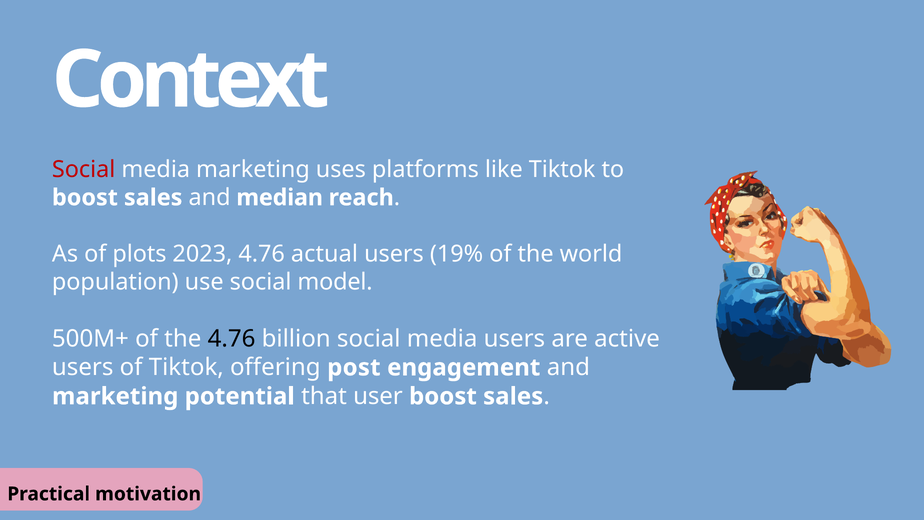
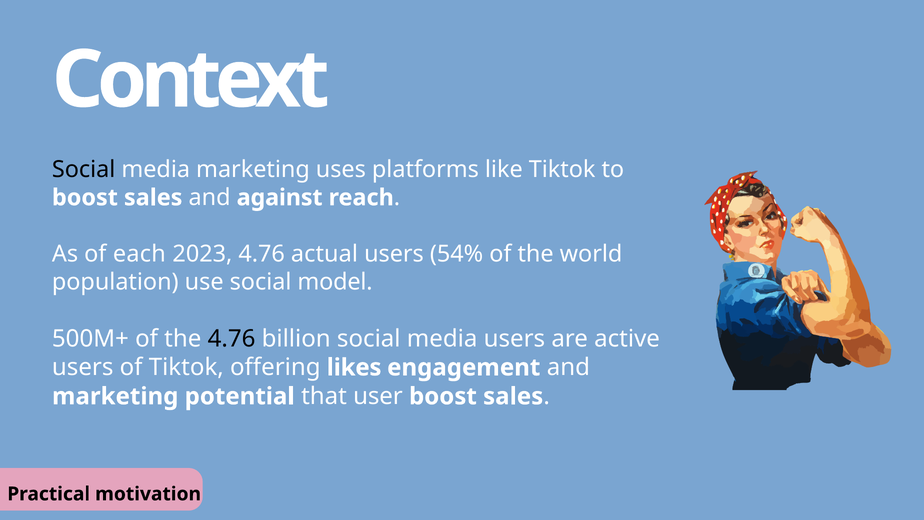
Social at (84, 169) colour: red -> black
median: median -> against
plots: plots -> each
19%: 19% -> 54%
post: post -> likes
